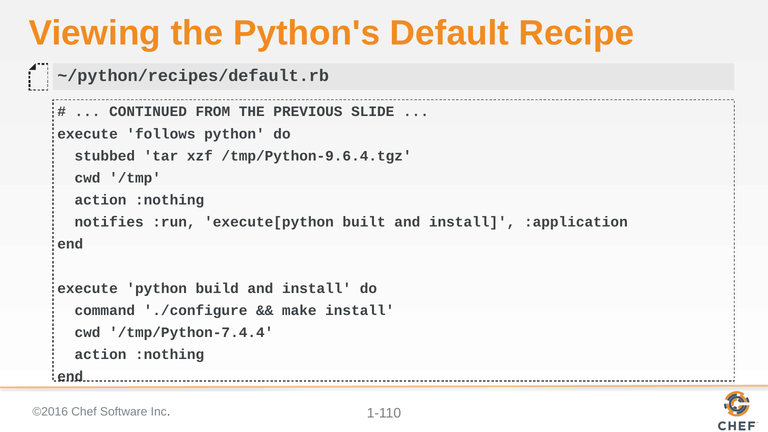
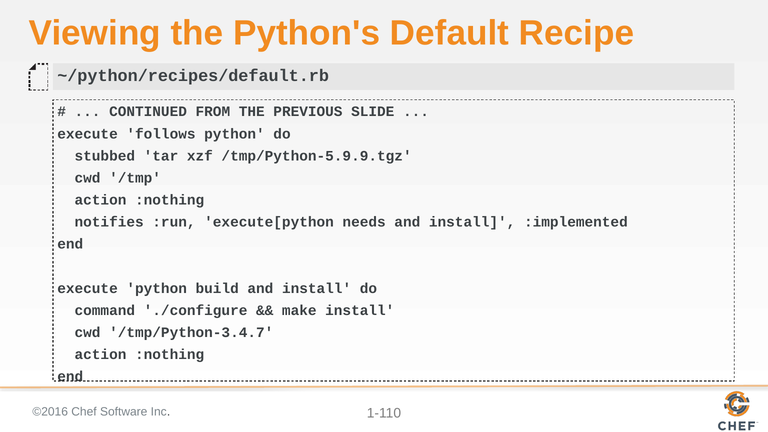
/tmp/Python-9.6.4.tgz: /tmp/Python-9.6.4.tgz -> /tmp/Python-5.9.9.tgz
built: built -> needs
:application: :application -> :implemented
/tmp/Python-7.4.4: /tmp/Python-7.4.4 -> /tmp/Python-3.4.7
